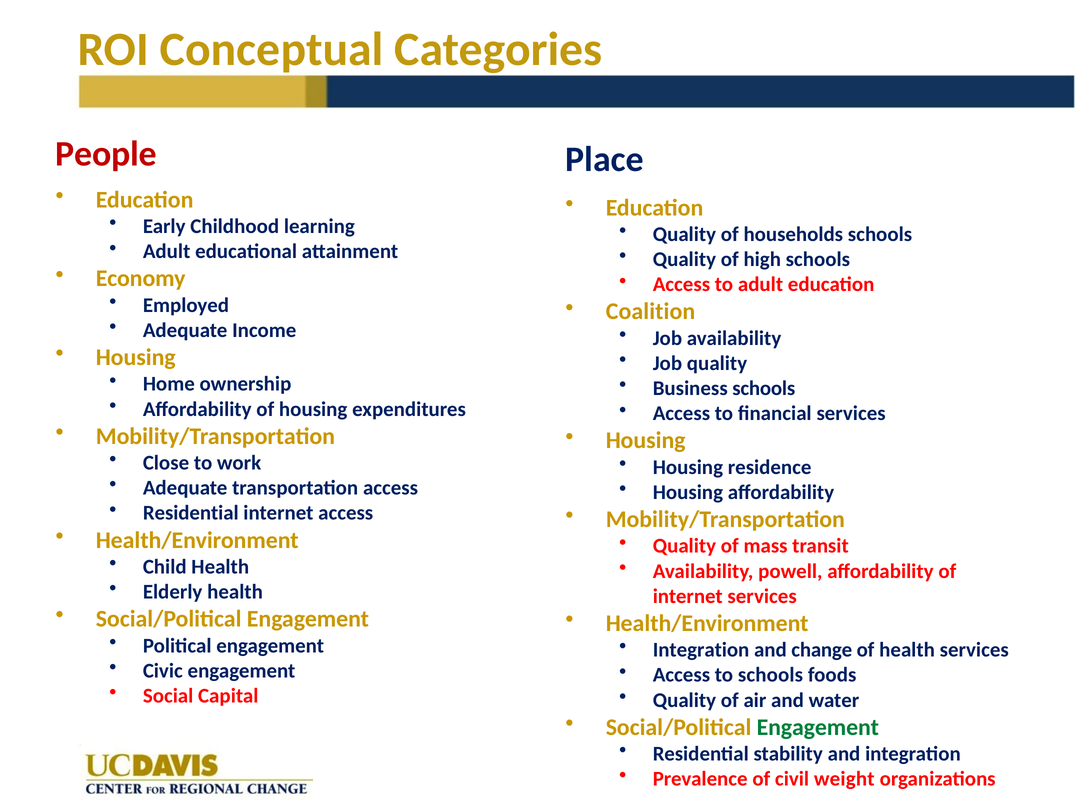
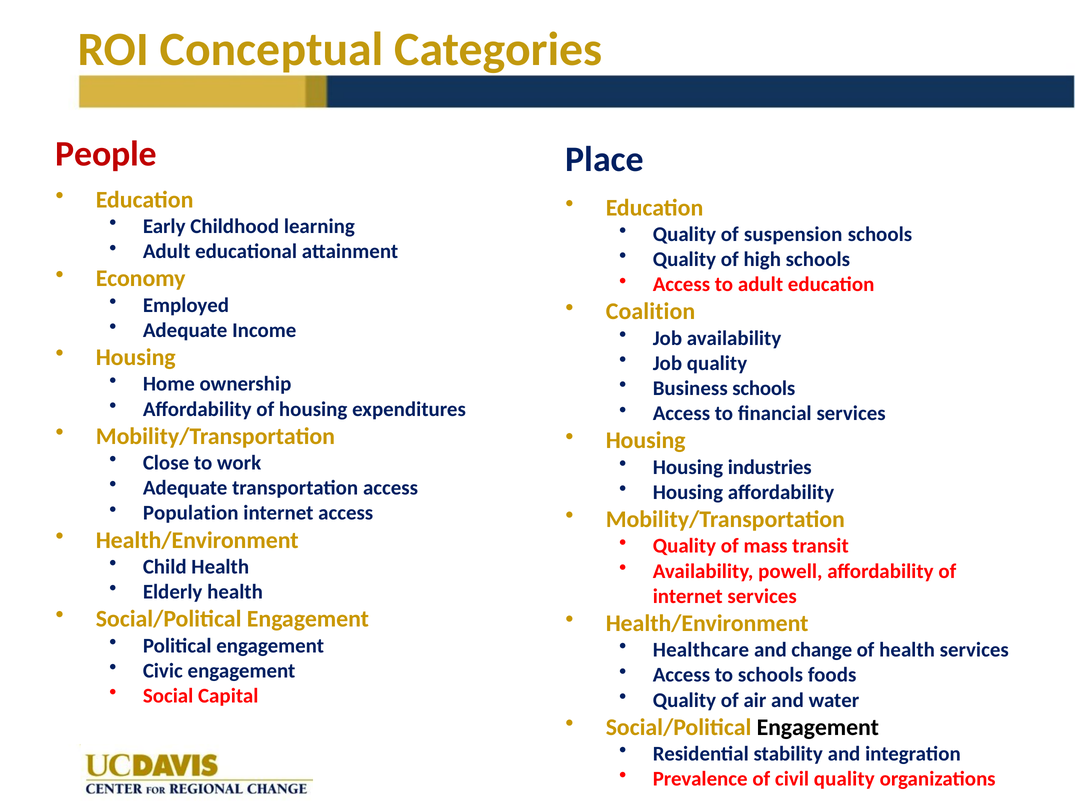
households: households -> suspension
residence: residence -> industries
Residential at (191, 513): Residential -> Population
Integration at (701, 650): Integration -> Healthcare
Engagement at (818, 727) colour: green -> black
civil weight: weight -> quality
